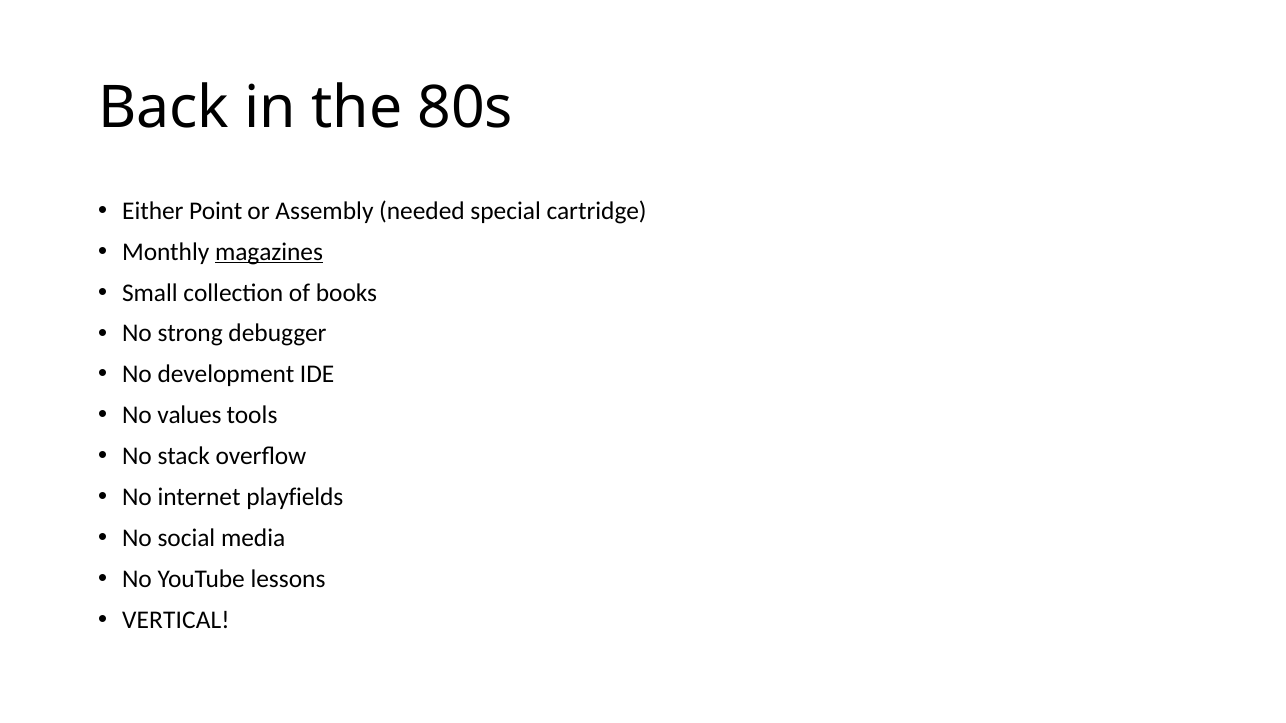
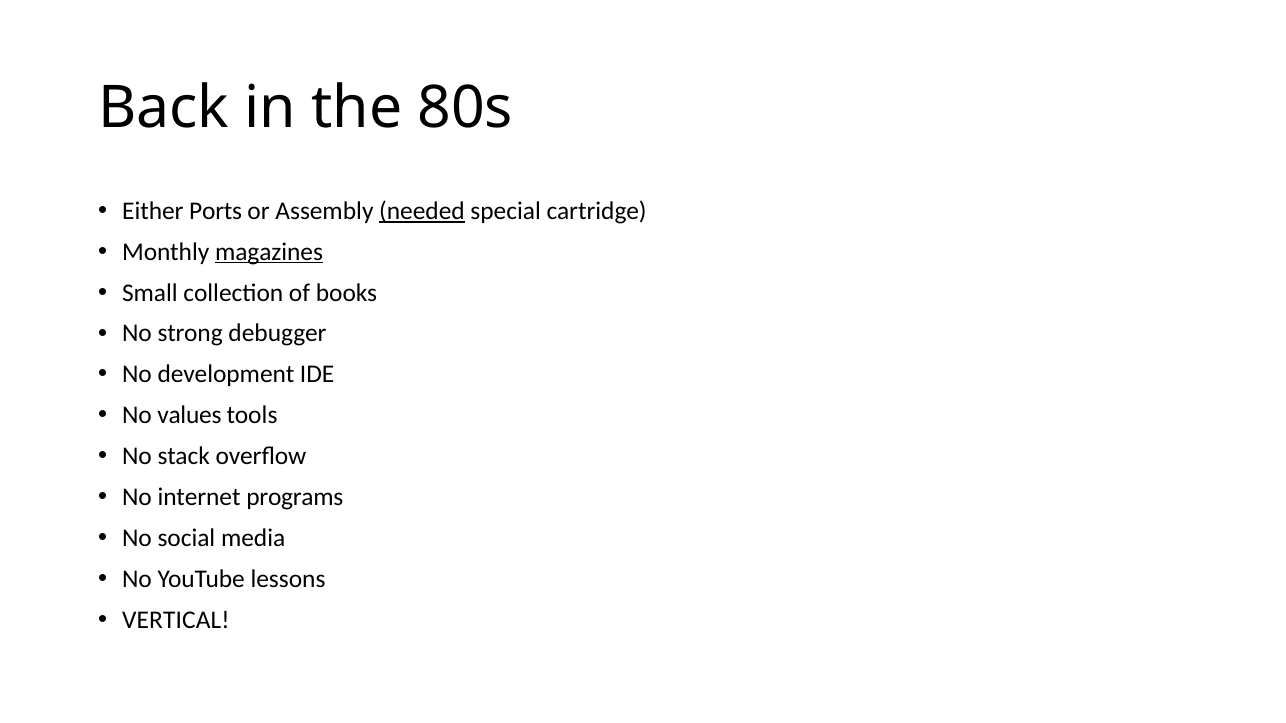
Point: Point -> Ports
needed underline: none -> present
playfields: playfields -> programs
